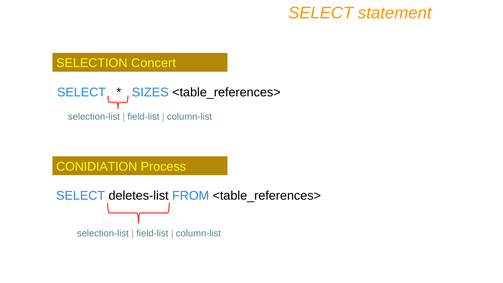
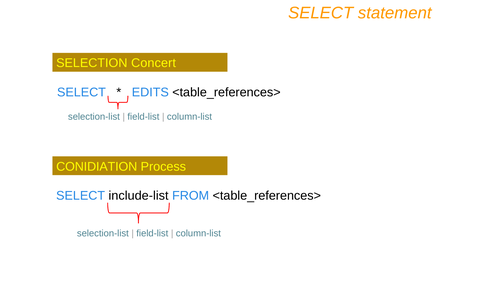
SIZES: SIZES -> EDITS
deletes-list: deletes-list -> include-list
